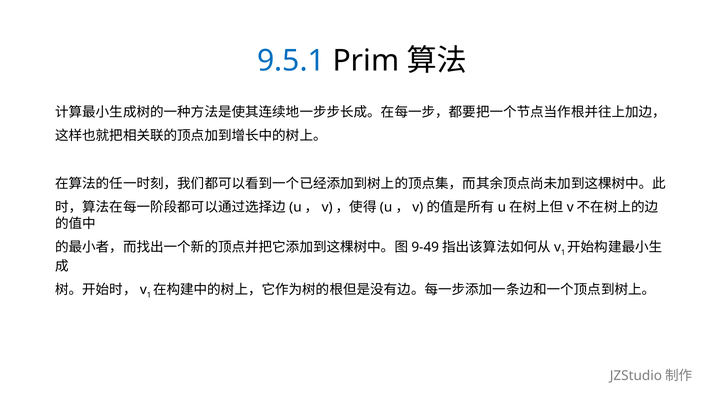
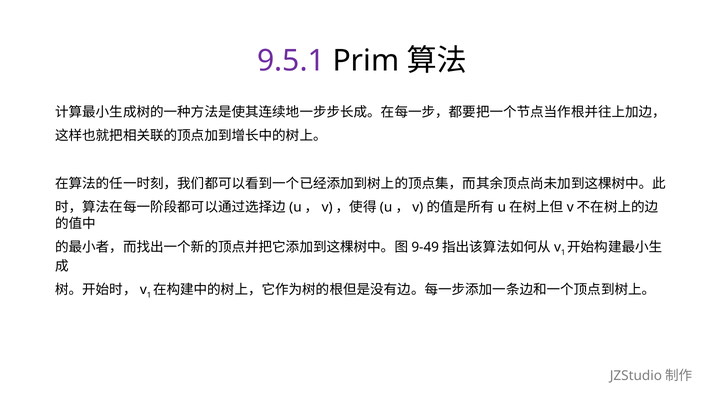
9.5.1 colour: blue -> purple
